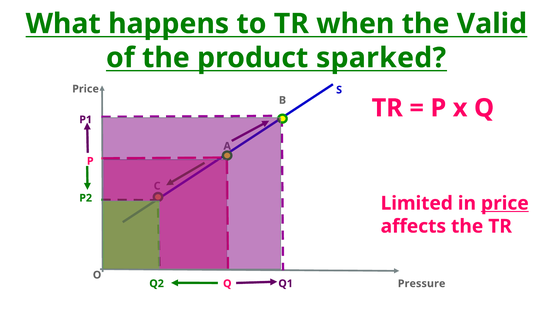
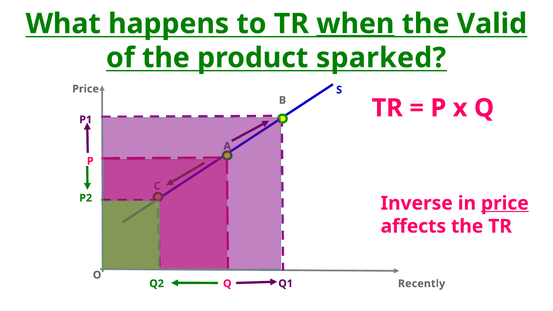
when underline: none -> present
Limited: Limited -> Inverse
Pressure: Pressure -> Recently
